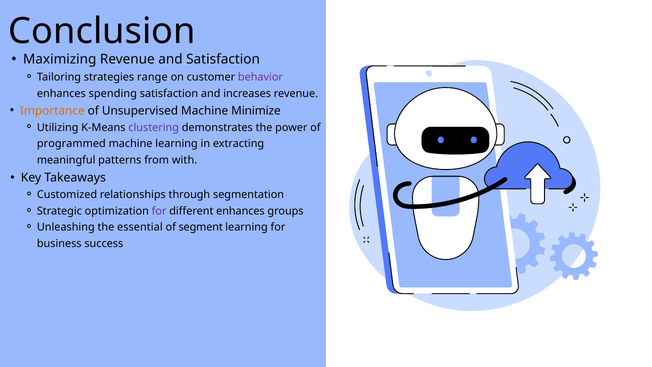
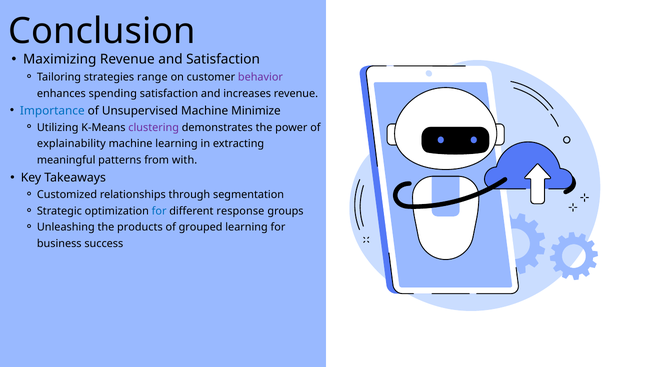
Importance colour: orange -> blue
programmed: programmed -> explainability
for at (159, 211) colour: purple -> blue
different enhances: enhances -> response
essential: essential -> products
segment: segment -> grouped
